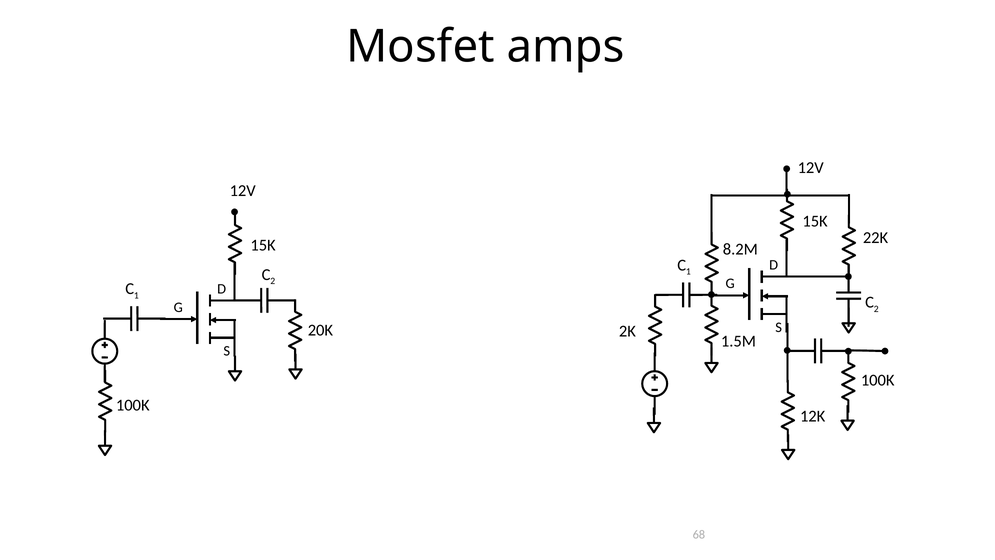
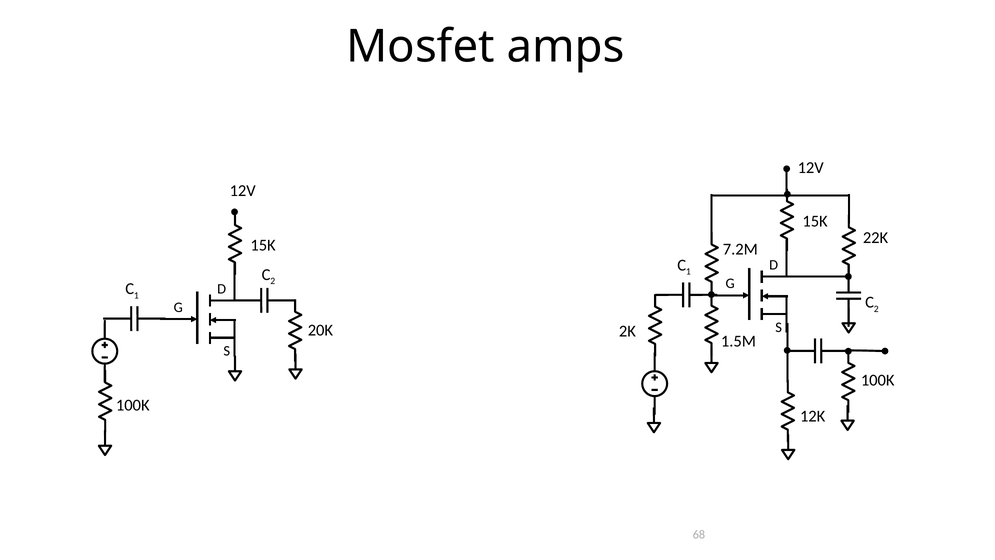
8.2M: 8.2M -> 7.2M
